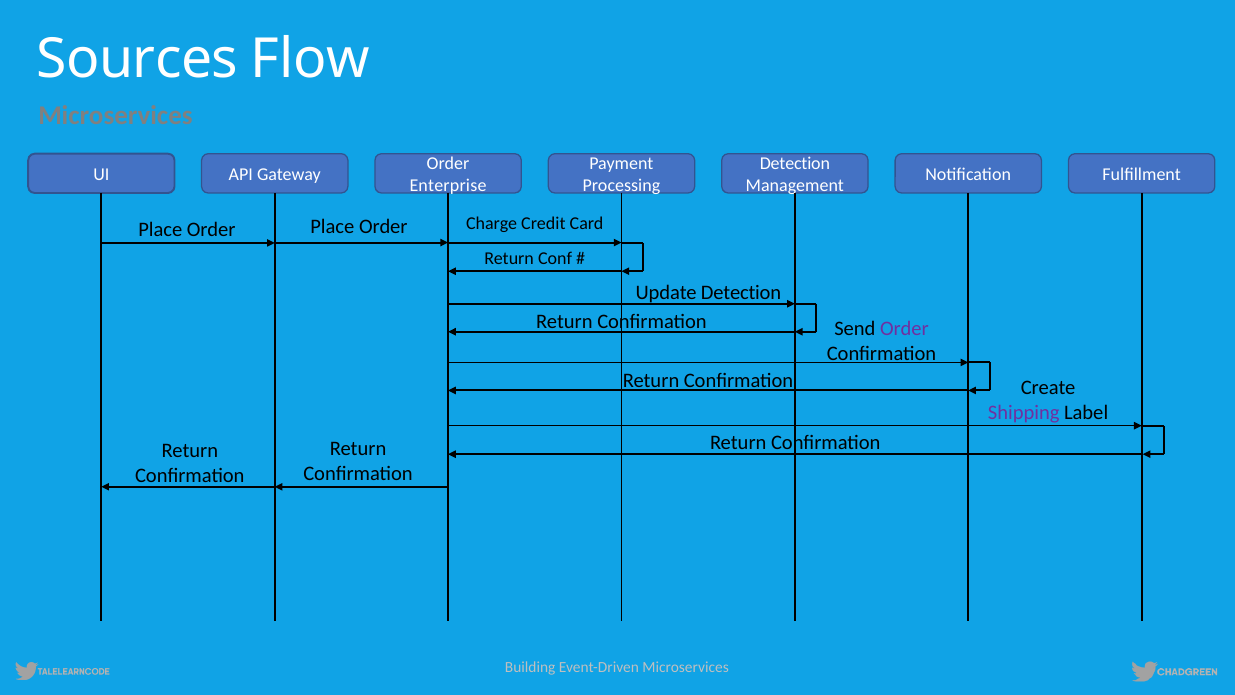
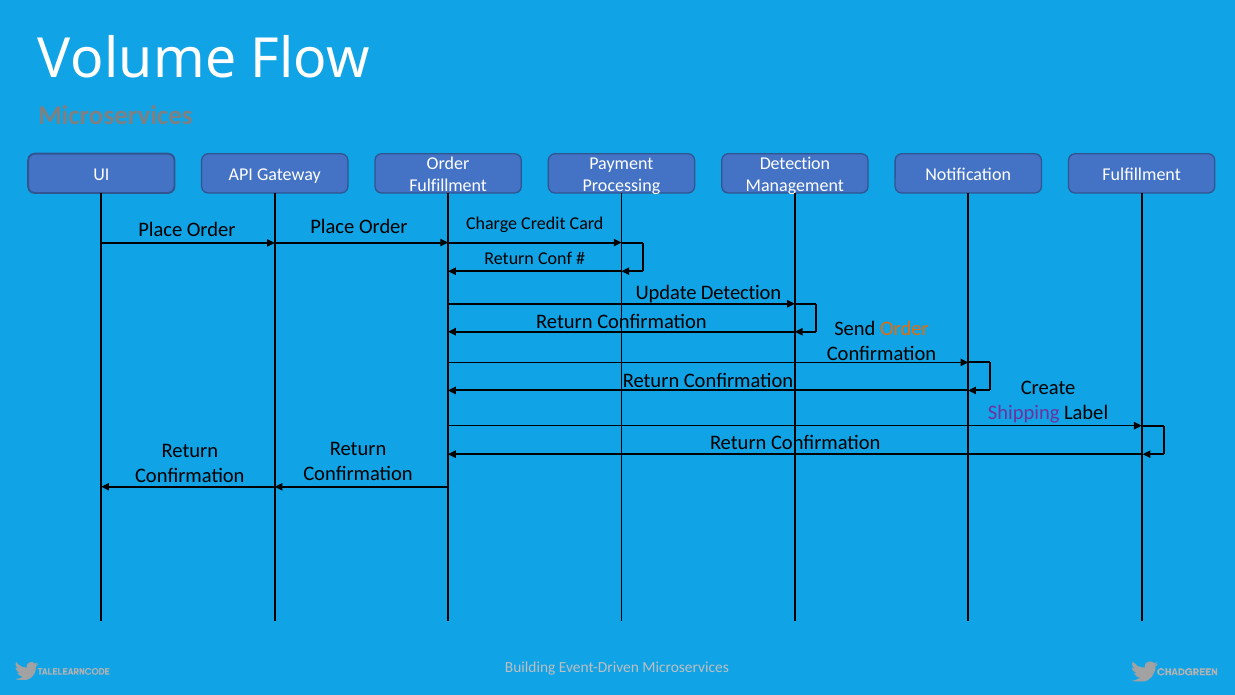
Sources: Sources -> Volume
Enterprise at (448, 185): Enterprise -> Fulfillment
Order at (904, 328) colour: purple -> orange
